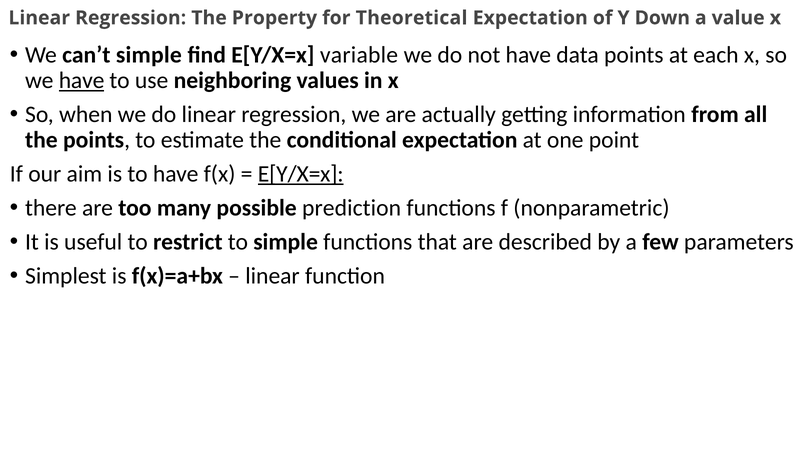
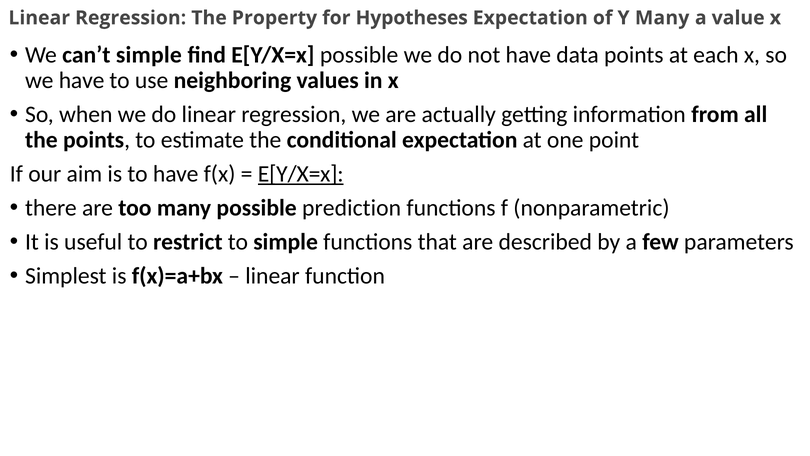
Theoretical: Theoretical -> Hypotheses
Y Down: Down -> Many
E[Y/X=x variable: variable -> possible
have at (82, 80) underline: present -> none
